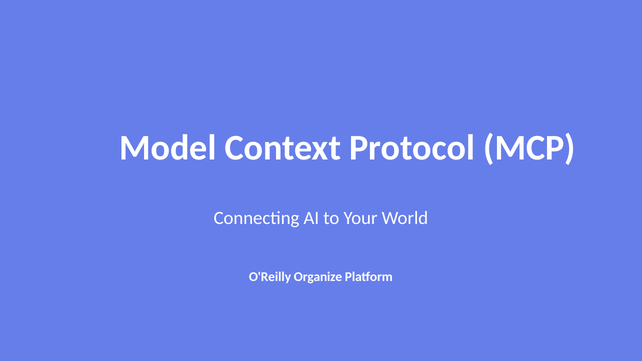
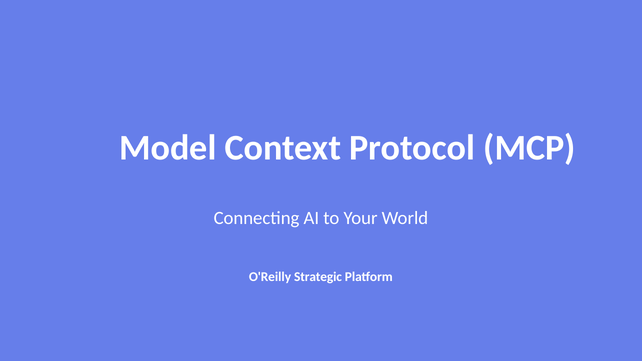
Organize: Organize -> Strategic
